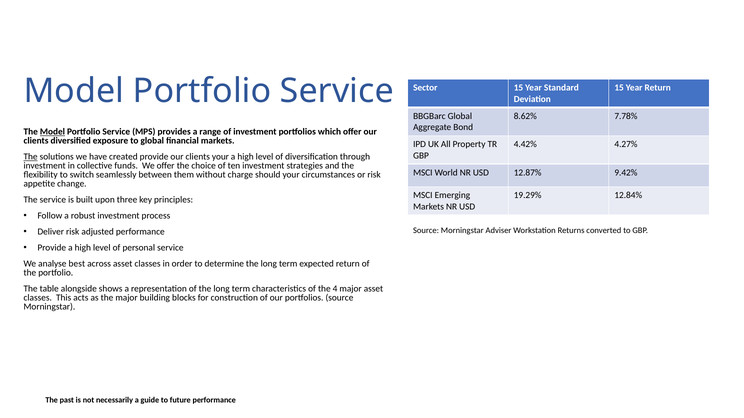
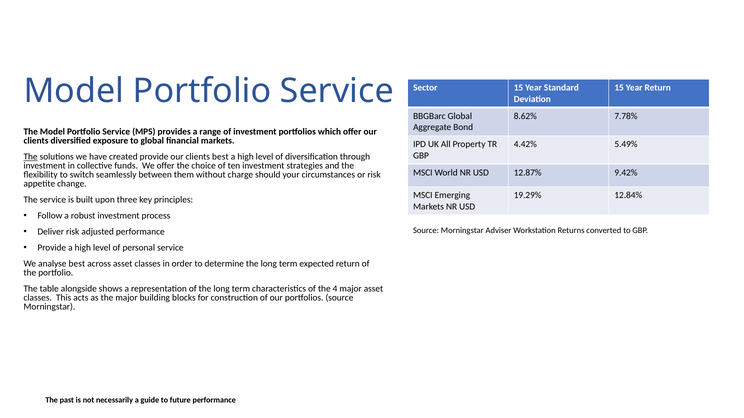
Model at (52, 132) underline: present -> none
4.27%: 4.27% -> 5.49%
clients your: your -> best
